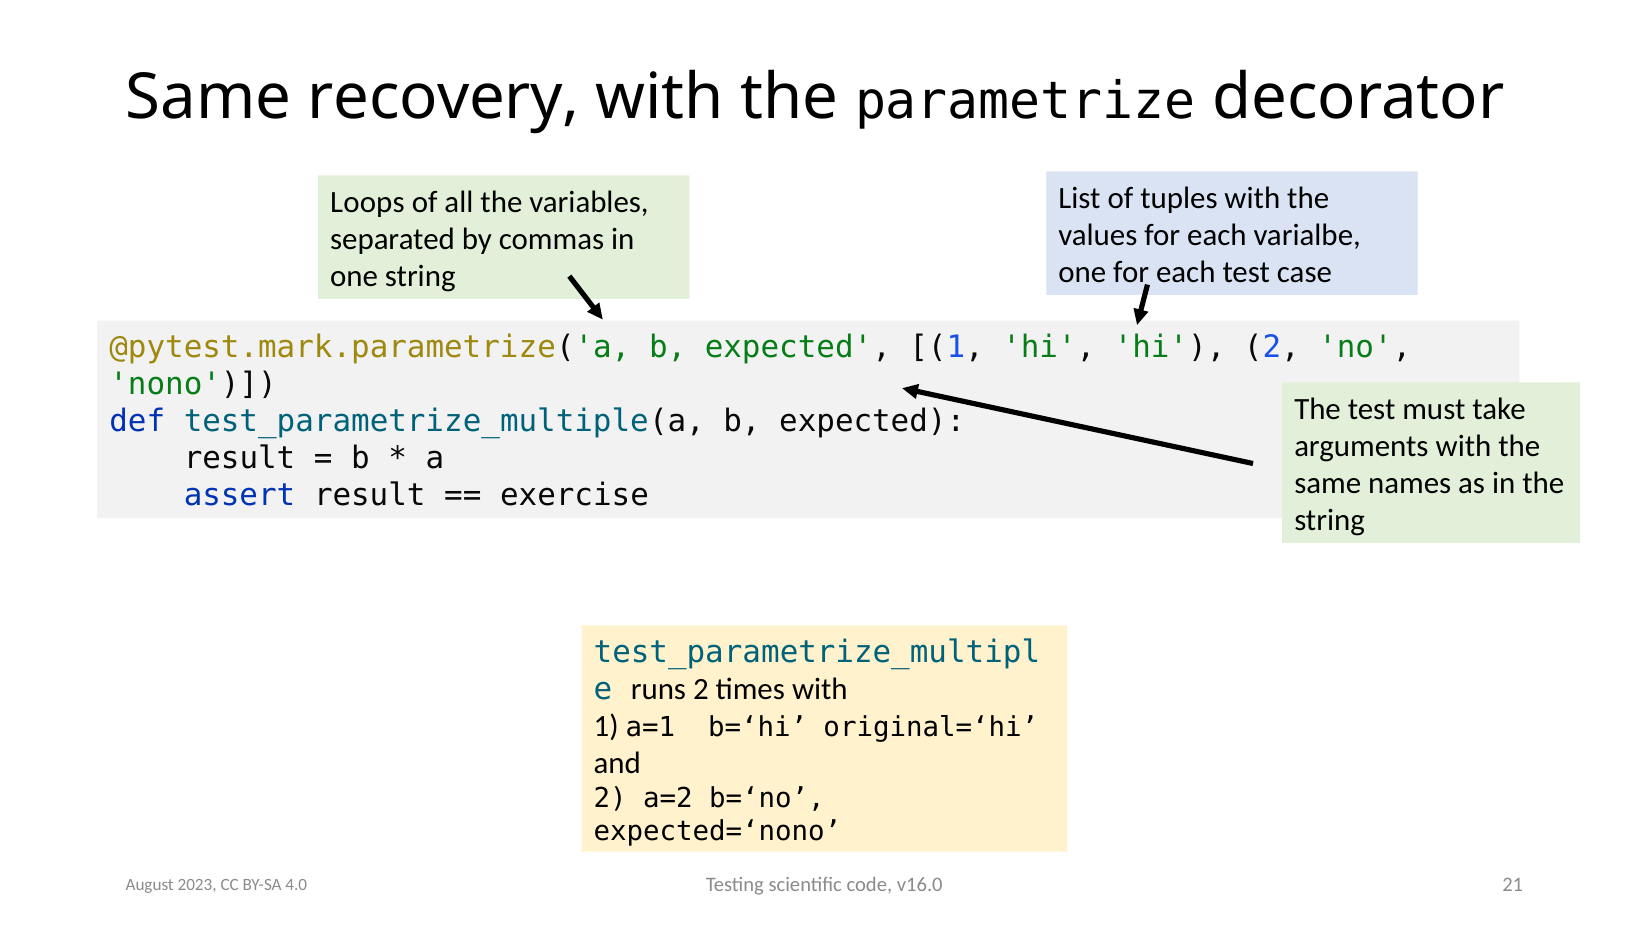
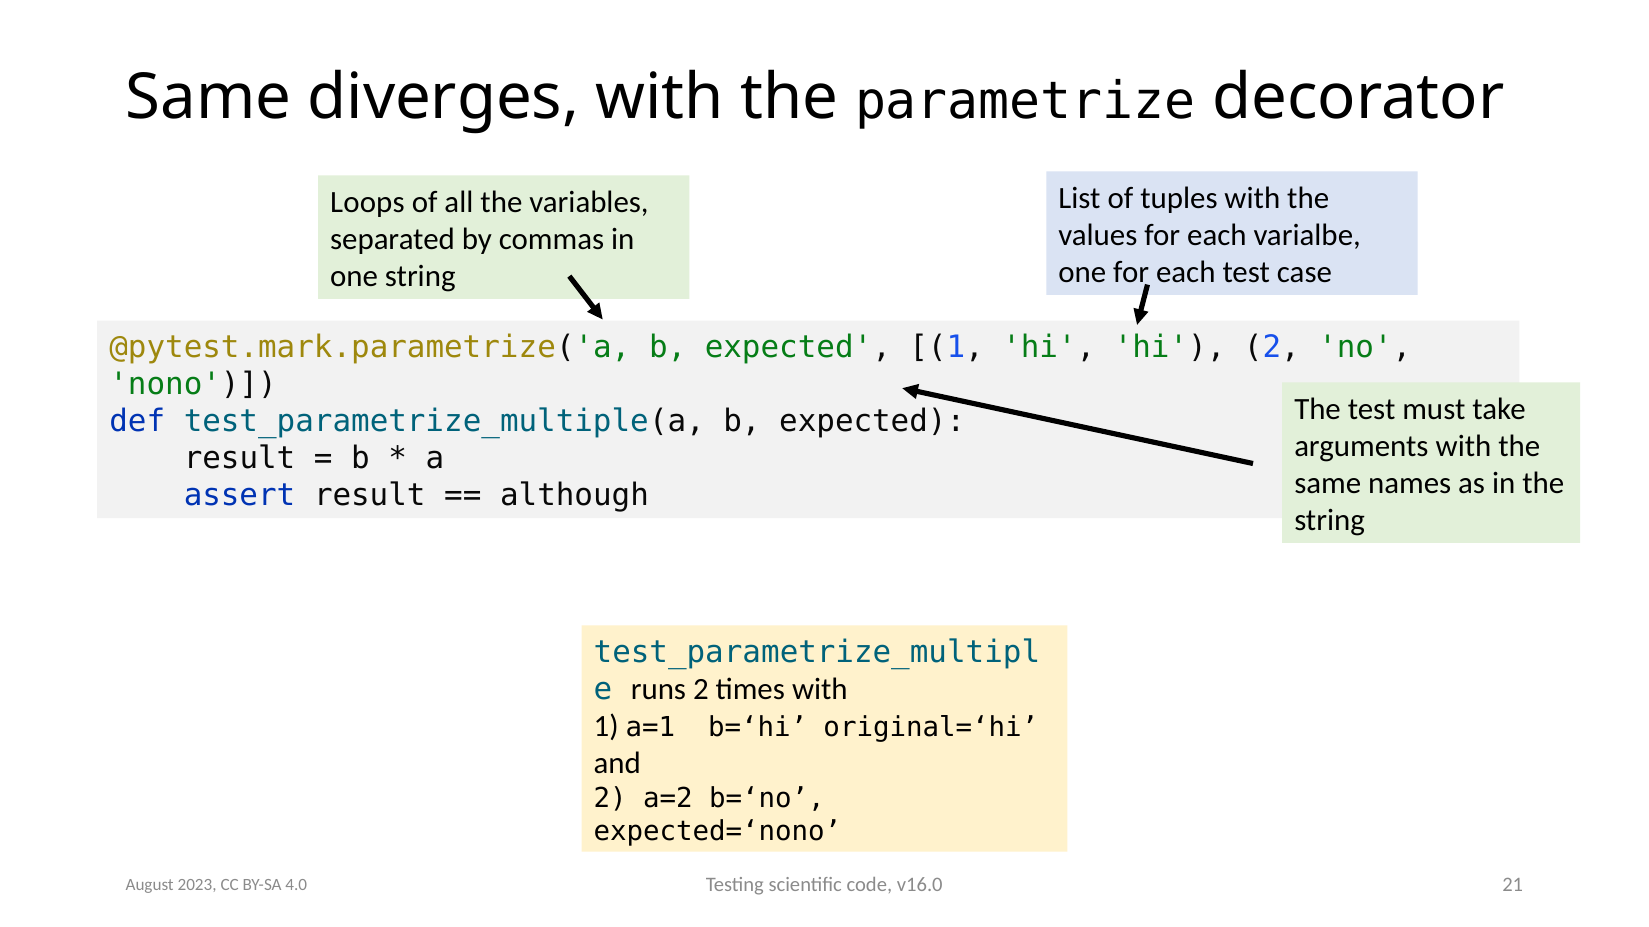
recovery: recovery -> diverges
exercise: exercise -> although
